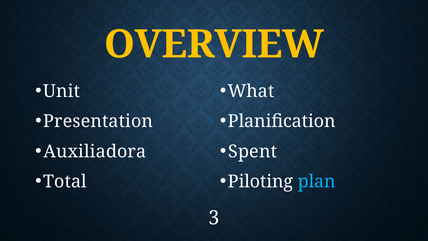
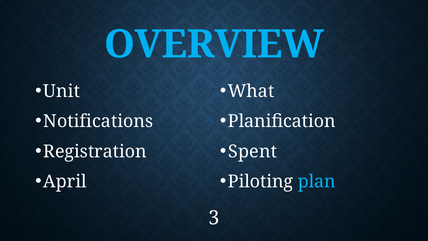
OVERVIEW colour: yellow -> light blue
Presentation: Presentation -> Notifications
Auxiliadora: Auxiliadora -> Registration
Total: Total -> April
